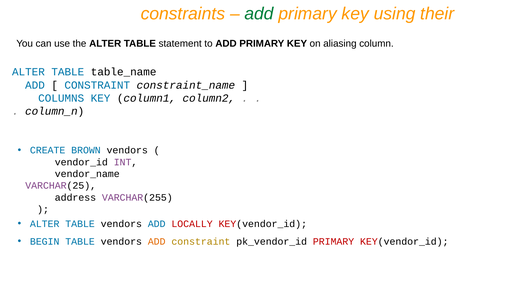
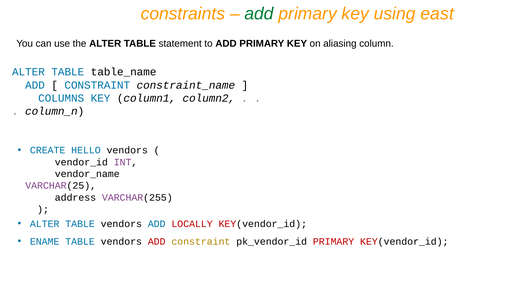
their: their -> east
BROWN: BROWN -> HELLO
BEGIN: BEGIN -> ENAME
ADD at (157, 241) colour: orange -> red
